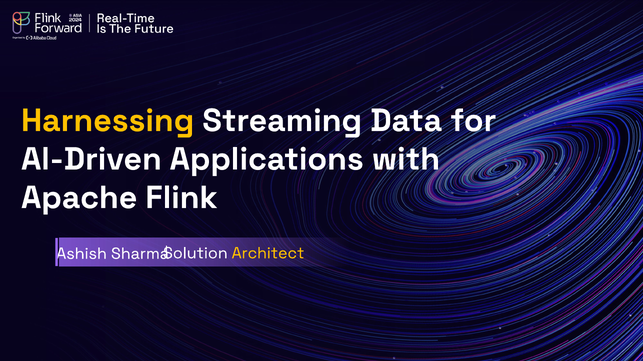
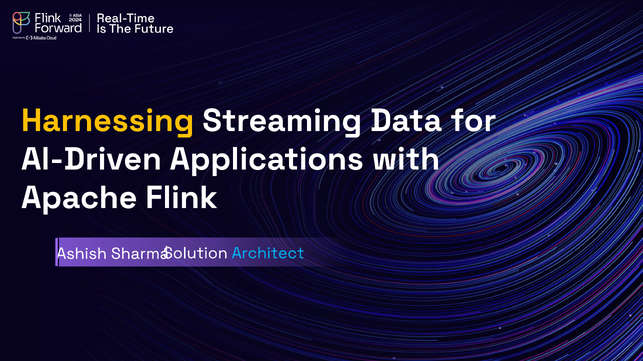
Architect colour: yellow -> light blue
